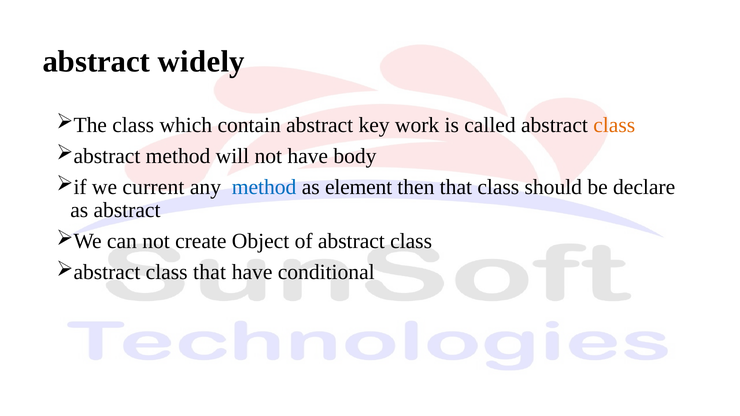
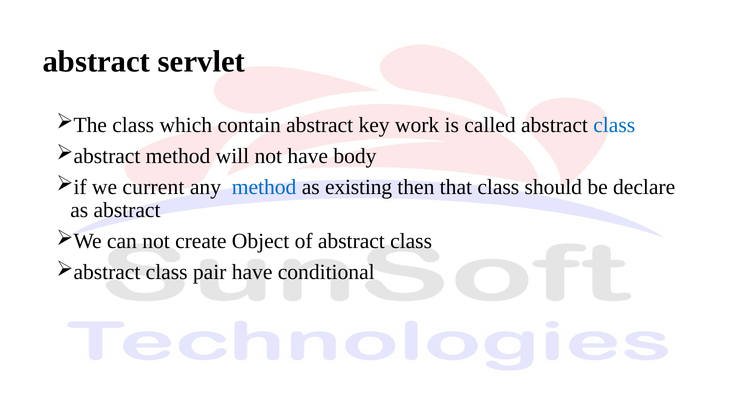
widely: widely -> servlet
class at (614, 125) colour: orange -> blue
element: element -> existing
class that: that -> pair
